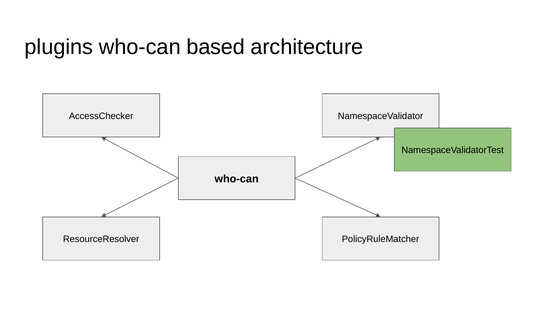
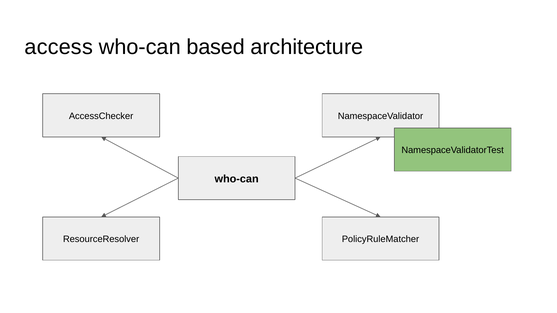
plugins: plugins -> access
